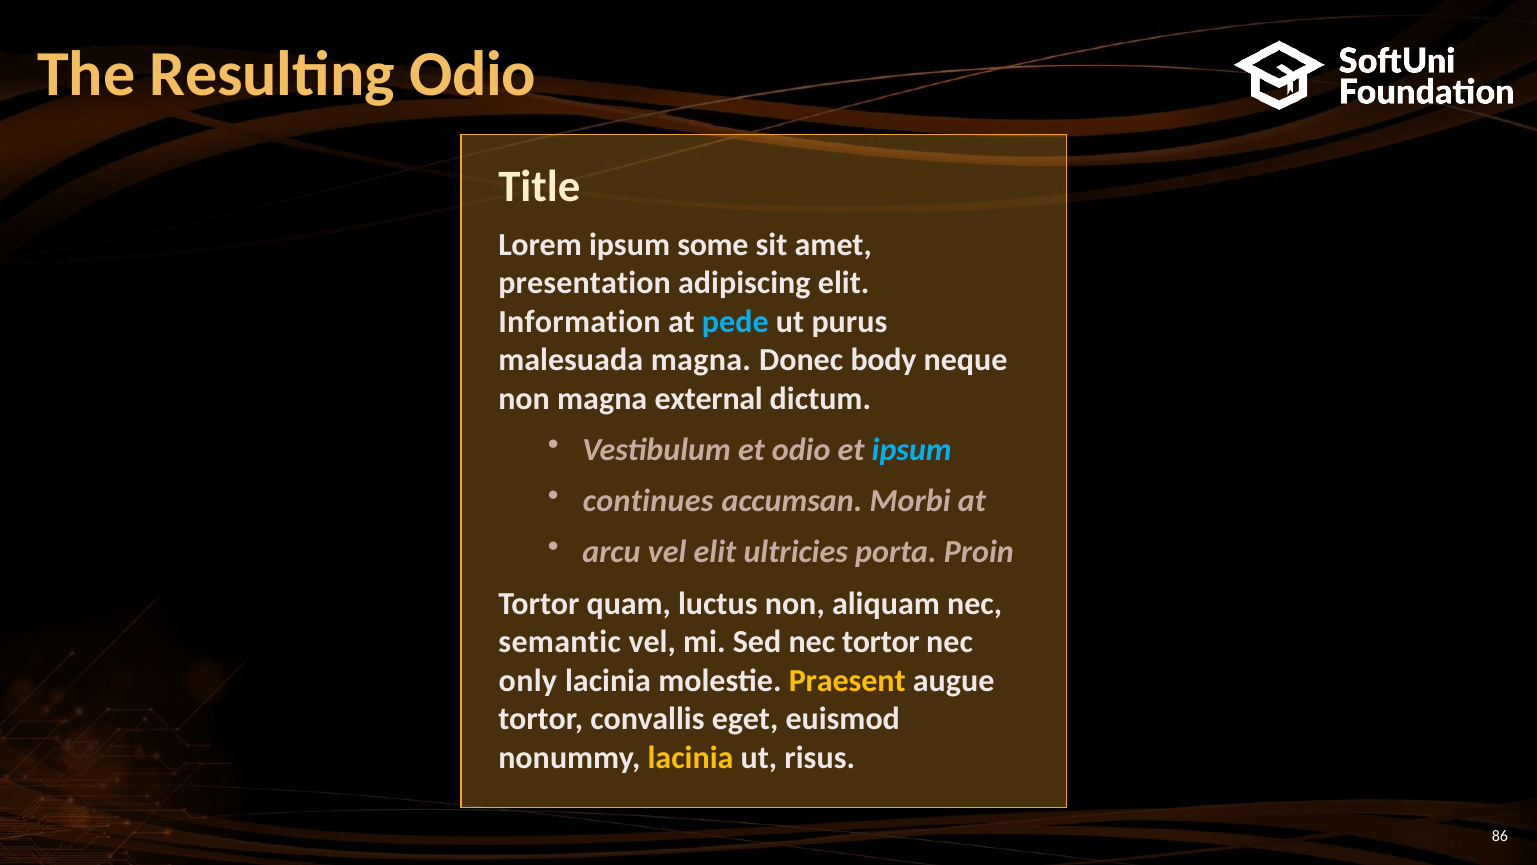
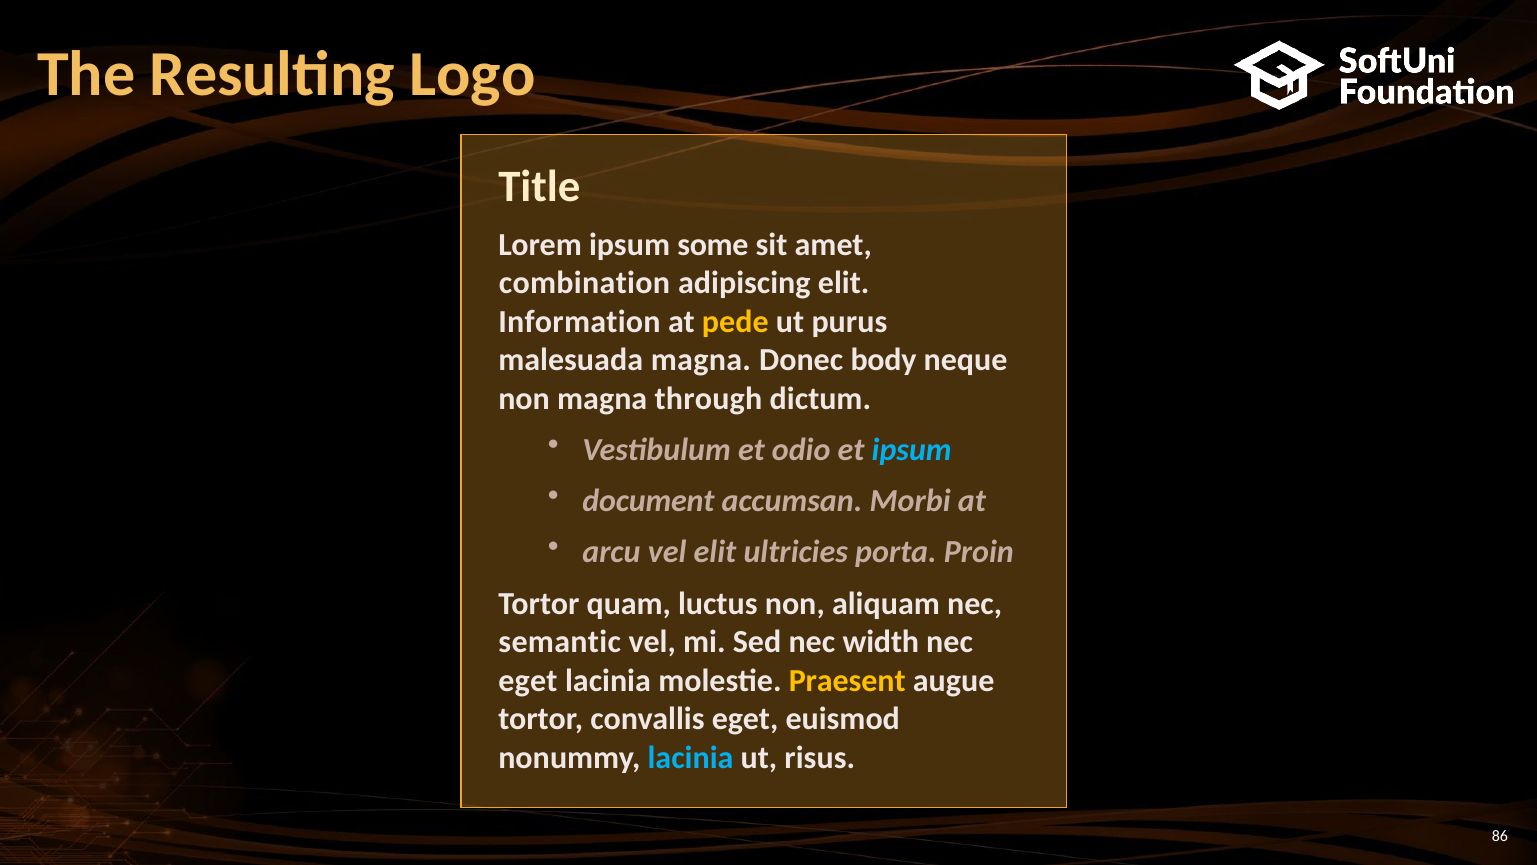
Resulting Odio: Odio -> Logo
presentation: presentation -> combination
pede colour: light blue -> yellow
external: external -> through
continues: continues -> document
nec tortor: tortor -> width
only at (528, 680): only -> eget
lacinia at (691, 757) colour: yellow -> light blue
